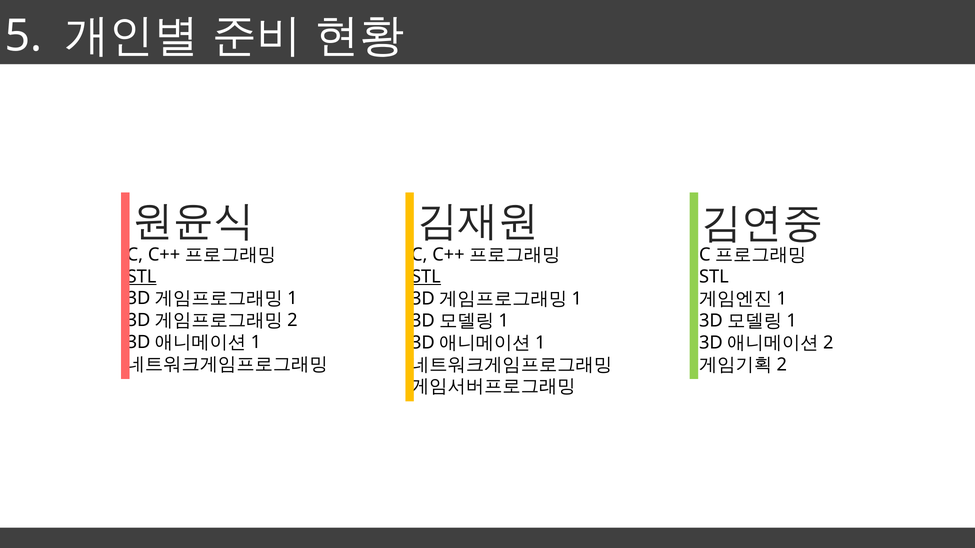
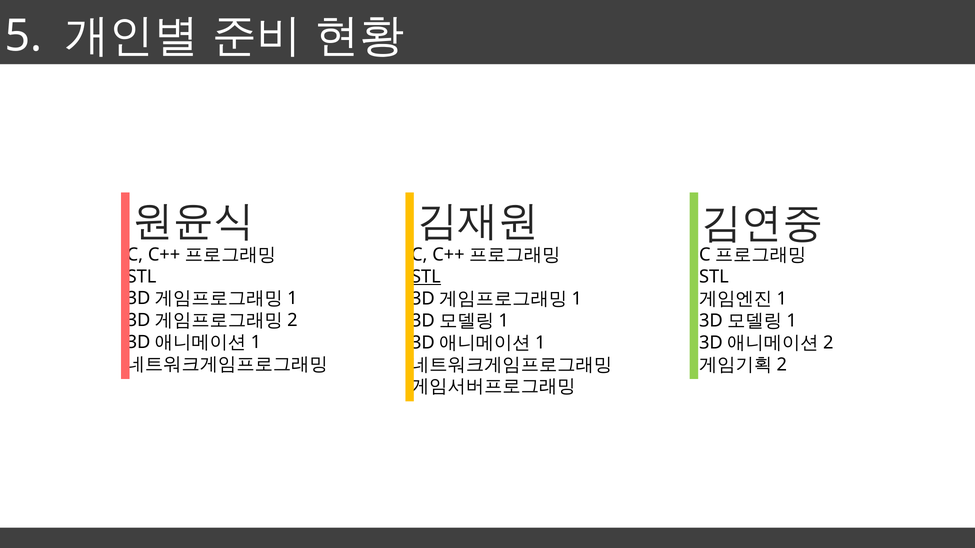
STL at (142, 277) underline: present -> none
